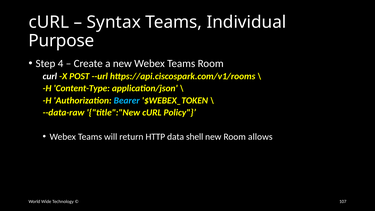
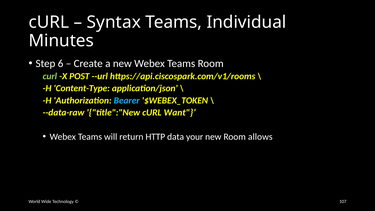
Purpose: Purpose -> Minutes
4: 4 -> 6
curl at (50, 76) colour: white -> light green
Policy: Policy -> Want
shell: shell -> your
